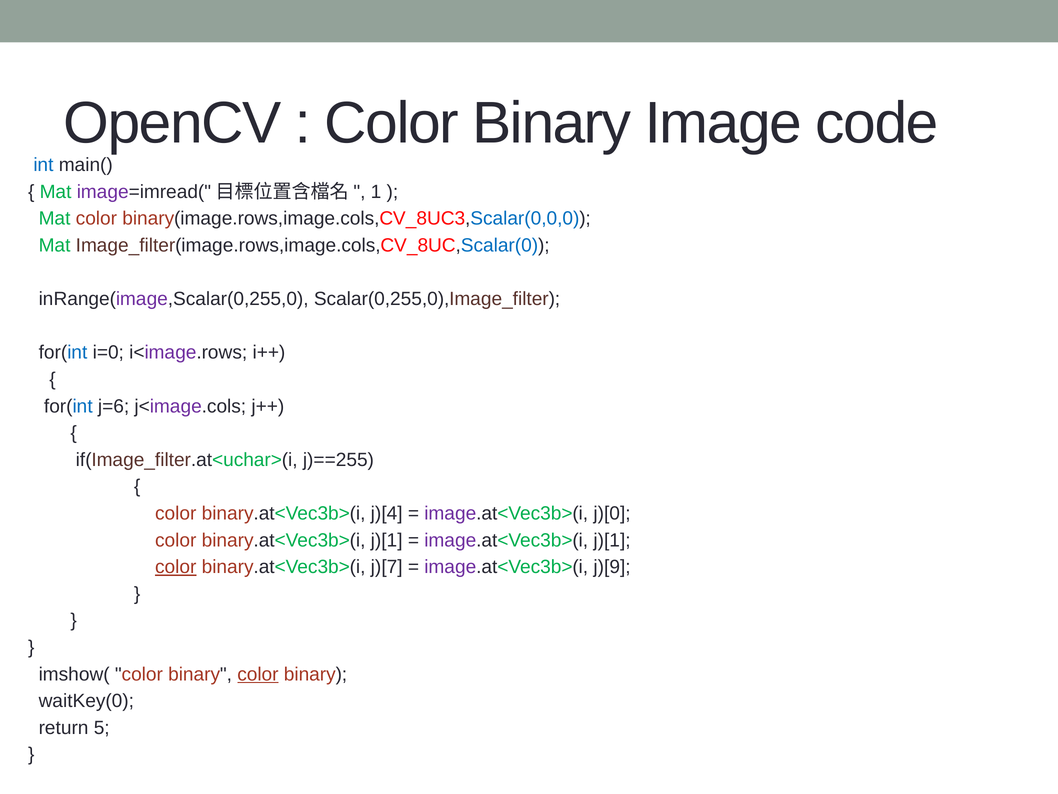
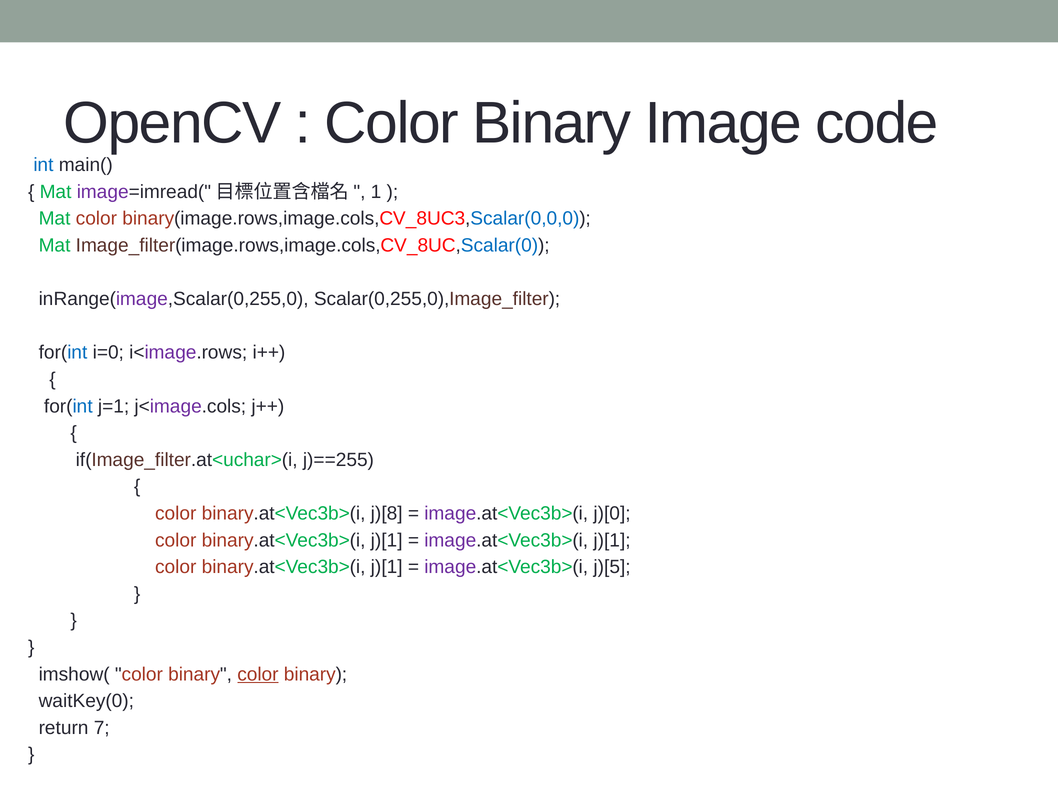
j=6: j=6 -> j=1
j)[4: j)[4 -> j)[8
color at (176, 567) underline: present -> none
j)[7 at (387, 567): j)[7 -> j)[1
j)[9: j)[9 -> j)[5
5: 5 -> 7
